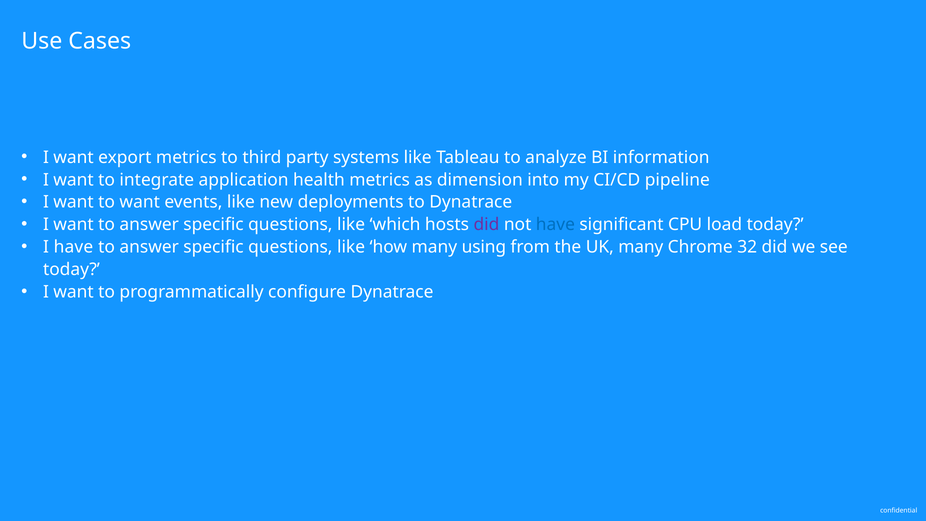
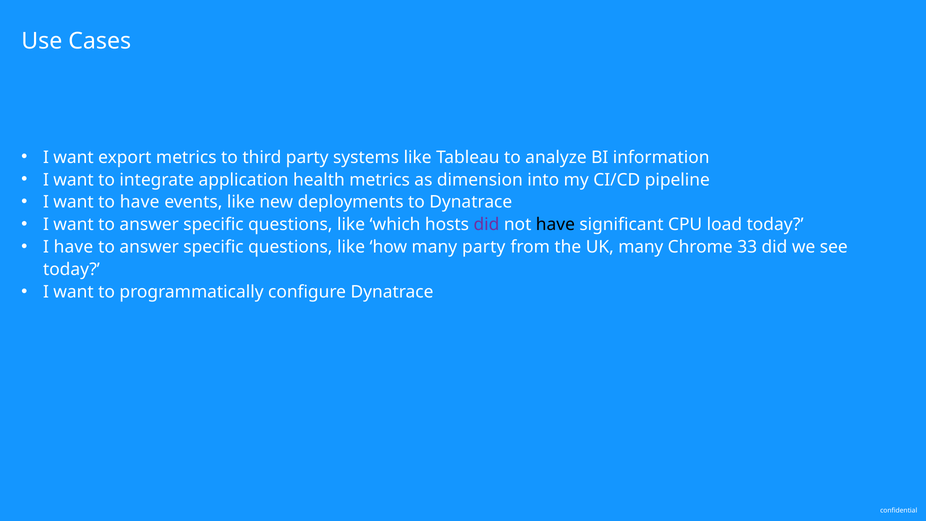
to want: want -> have
have at (555, 225) colour: blue -> black
many using: using -> party
32: 32 -> 33
